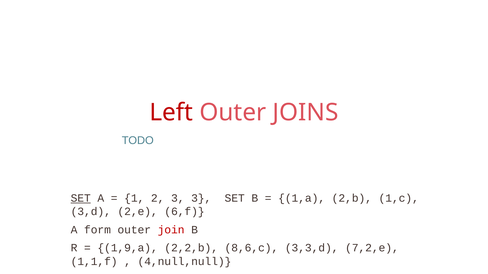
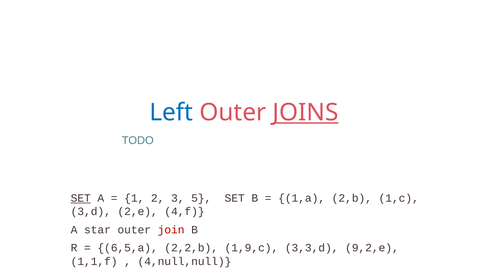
Left colour: red -> blue
JOINS underline: none -> present
3 3: 3 -> 5
6,f: 6,f -> 4,f
form: form -> star
1,9,a: 1,9,a -> 6,5,a
8,6,c: 8,6,c -> 1,9,c
7,2,e: 7,2,e -> 9,2,e
